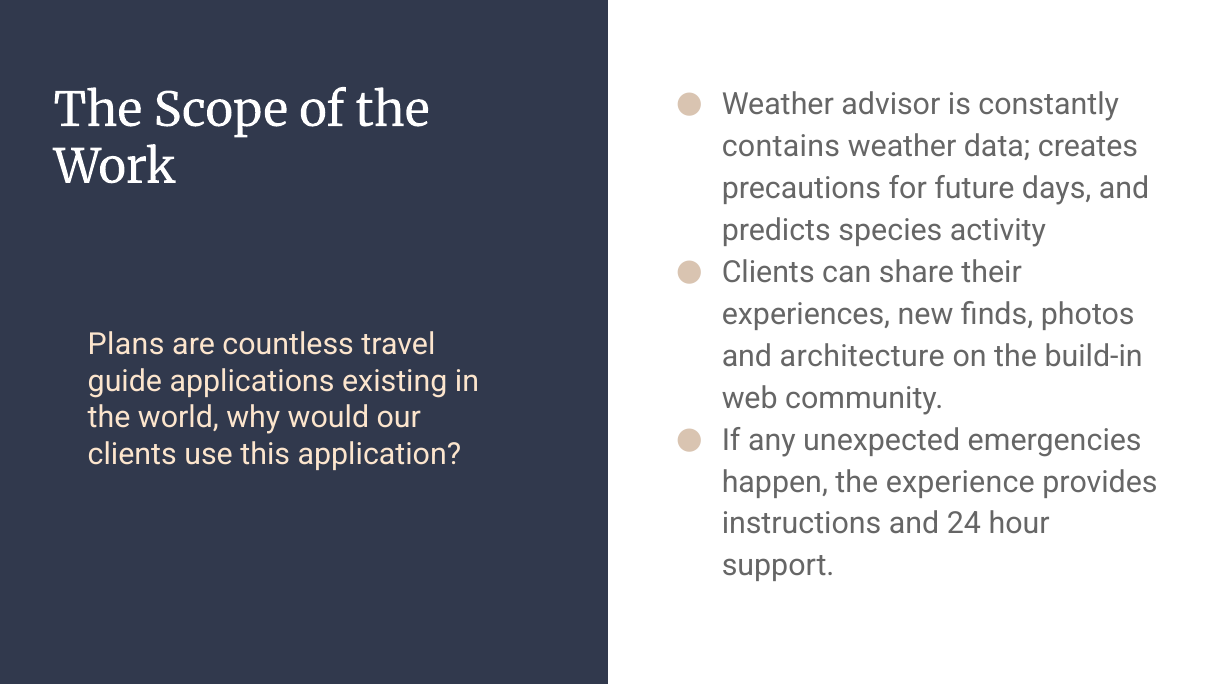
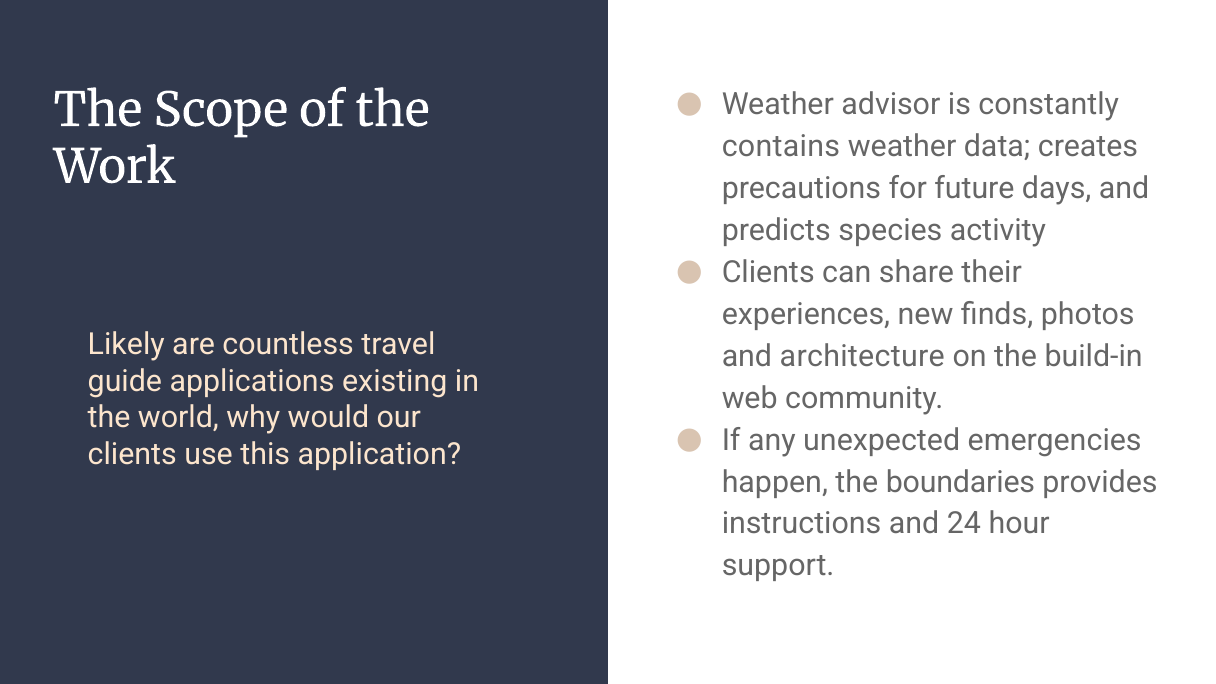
Plans: Plans -> Likely
experience: experience -> boundaries
